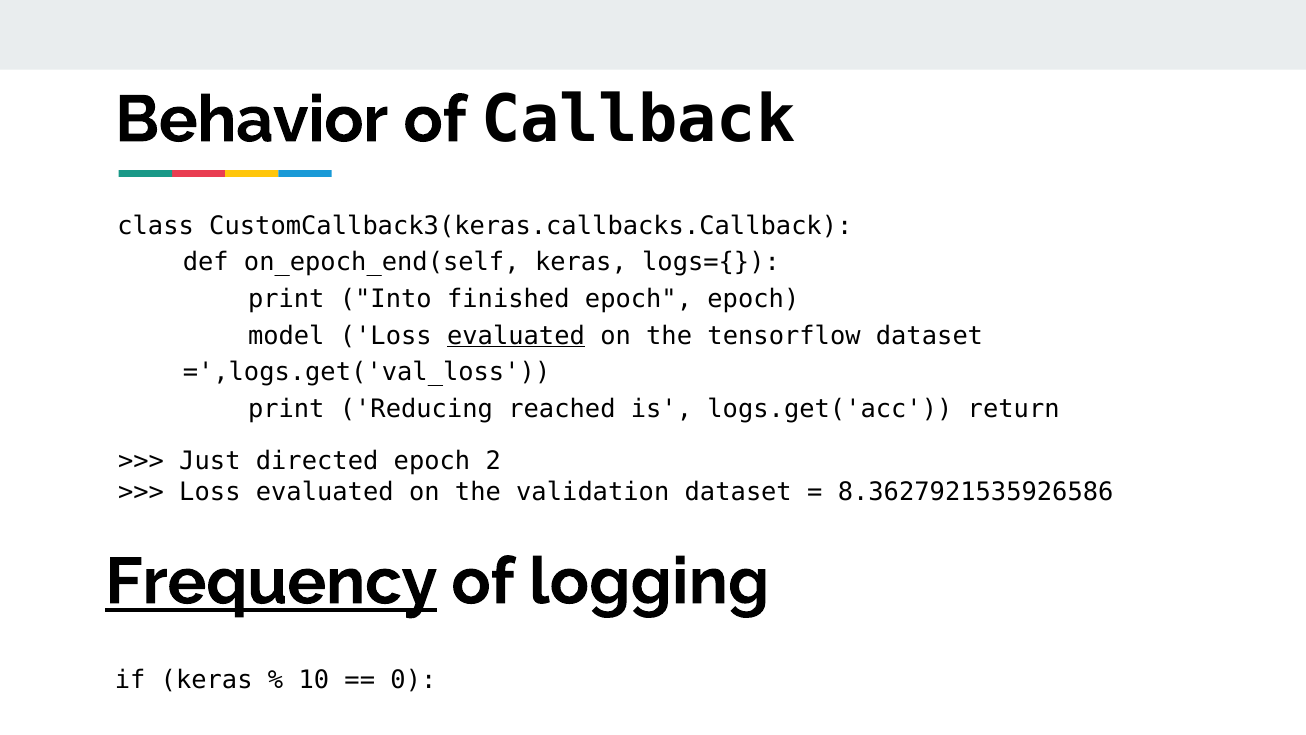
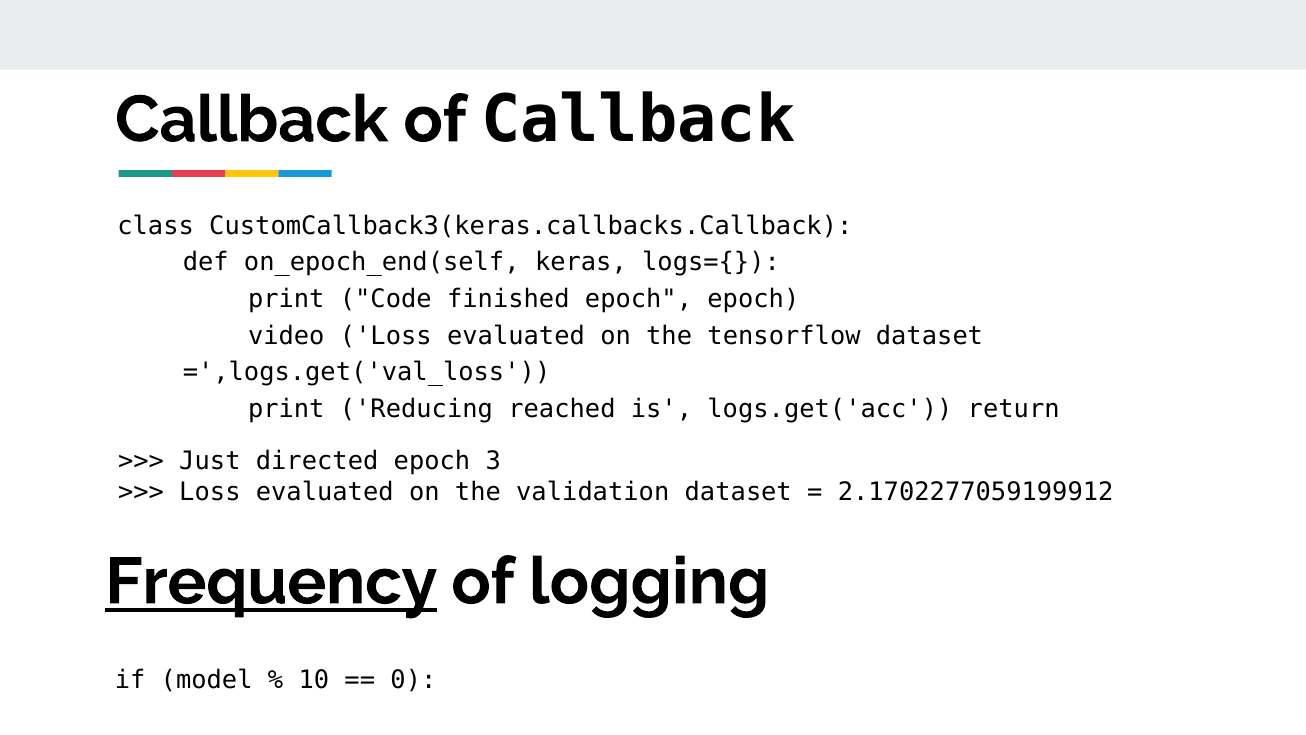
Behavior at (252, 120): Behavior -> Callback
Into: Into -> Code
model: model -> video
evaluated at (516, 336) underline: present -> none
2: 2 -> 3
8.3627921535926586: 8.3627921535926586 -> 2.1702277059199912
if keras: keras -> model
